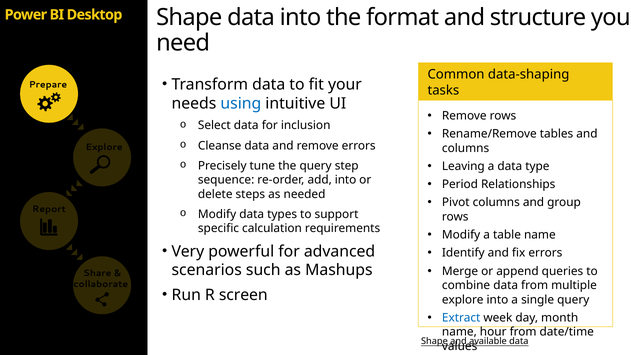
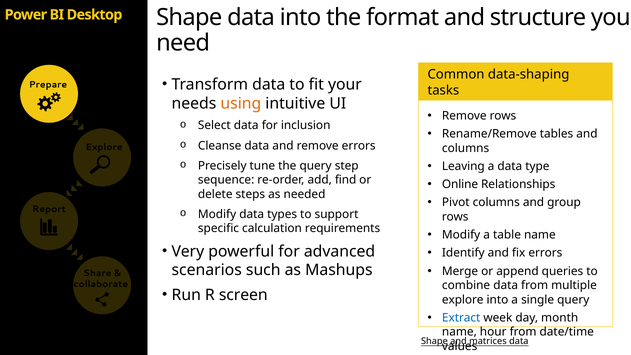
using colour: blue -> orange
add into: into -> find
Period: Period -> Online
available: available -> matrices
